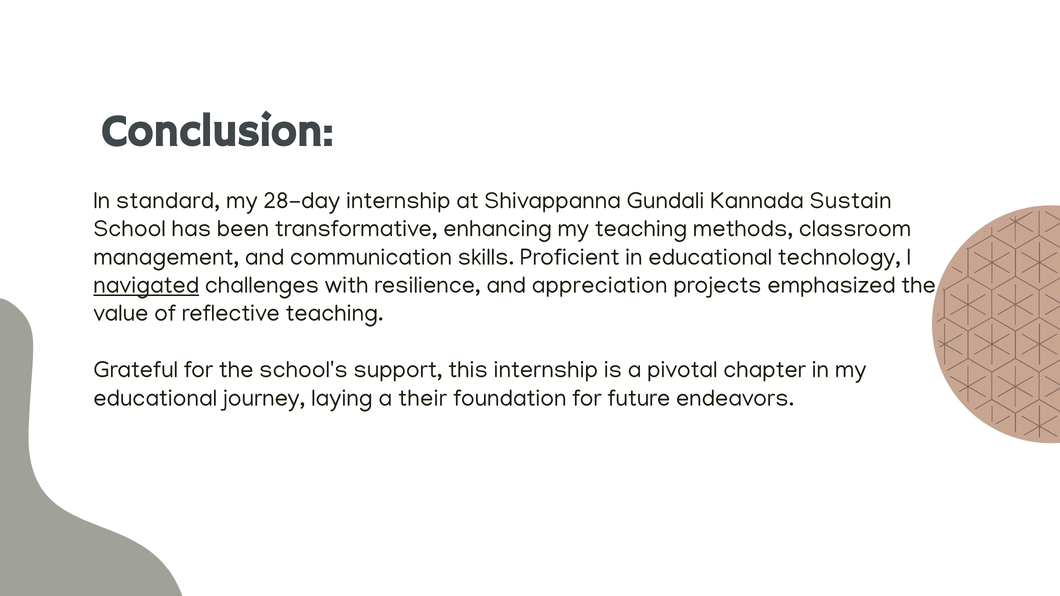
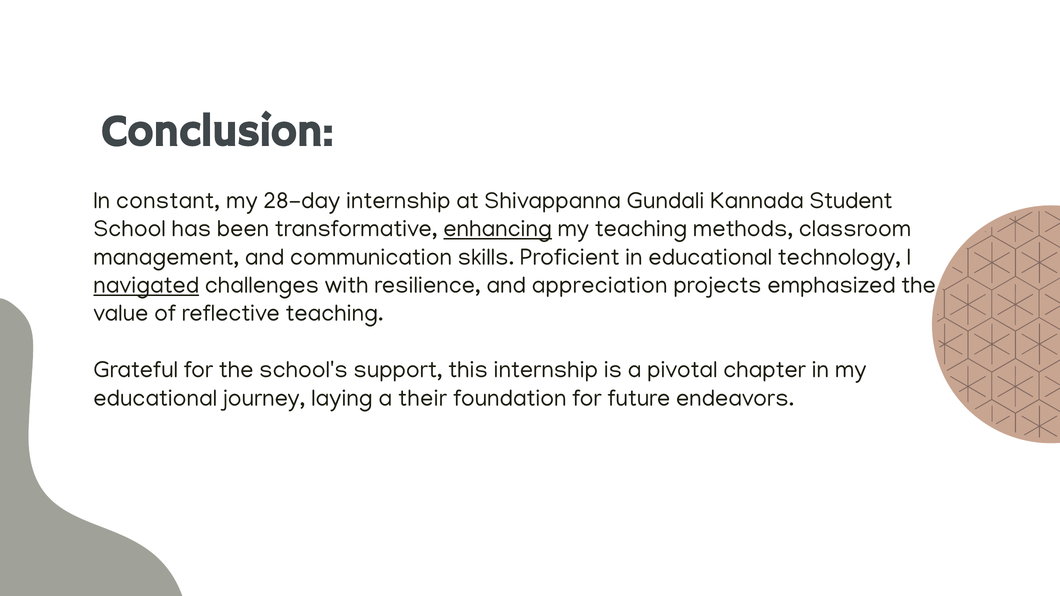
standard: standard -> constant
Sustain: Sustain -> Student
enhancing underline: none -> present
